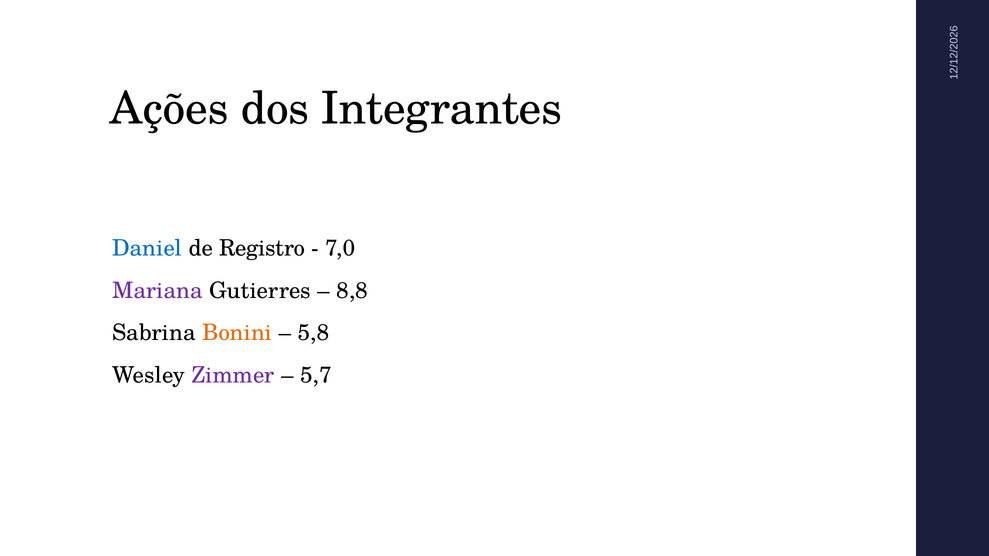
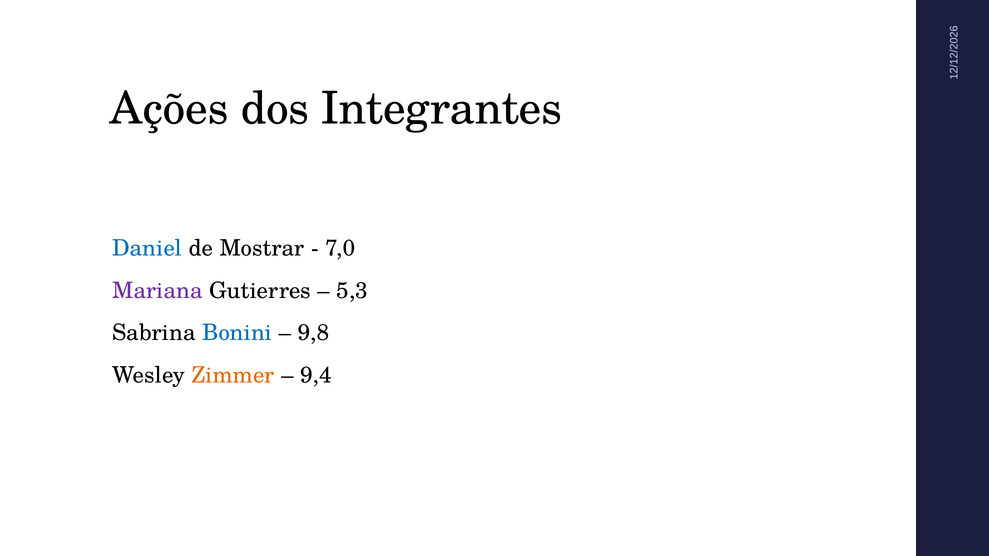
Registro: Registro -> Mostrar
8,8: 8,8 -> 5,3
Bonini colour: orange -> blue
5,8: 5,8 -> 9,8
Zimmer colour: purple -> orange
5,7: 5,7 -> 9,4
